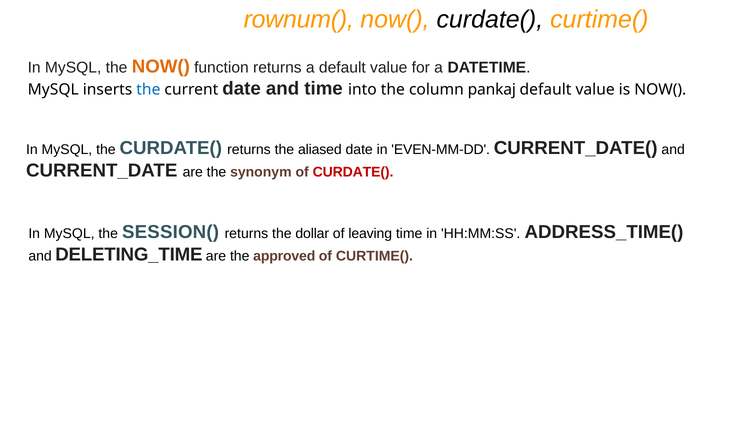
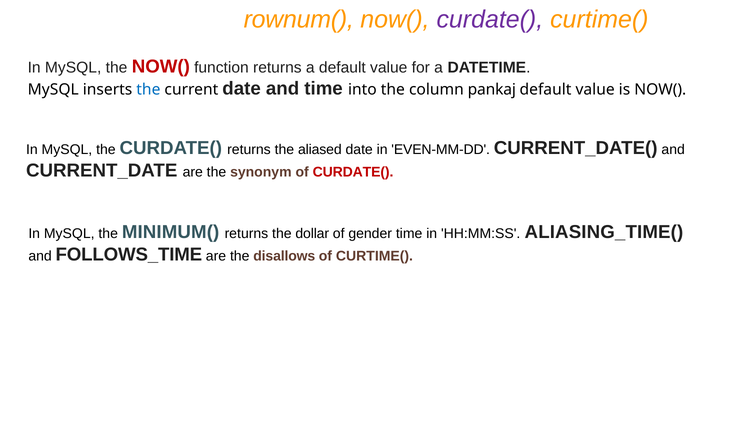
curdate( at (490, 19) colour: black -> purple
NOW( at (161, 66) colour: orange -> red
SESSION(: SESSION( -> MINIMUM(
leaving: leaving -> gender
ADDRESS_TIME(: ADDRESS_TIME( -> ALIASING_TIME(
DELETING_TIME: DELETING_TIME -> FOLLOWS_TIME
approved: approved -> disallows
